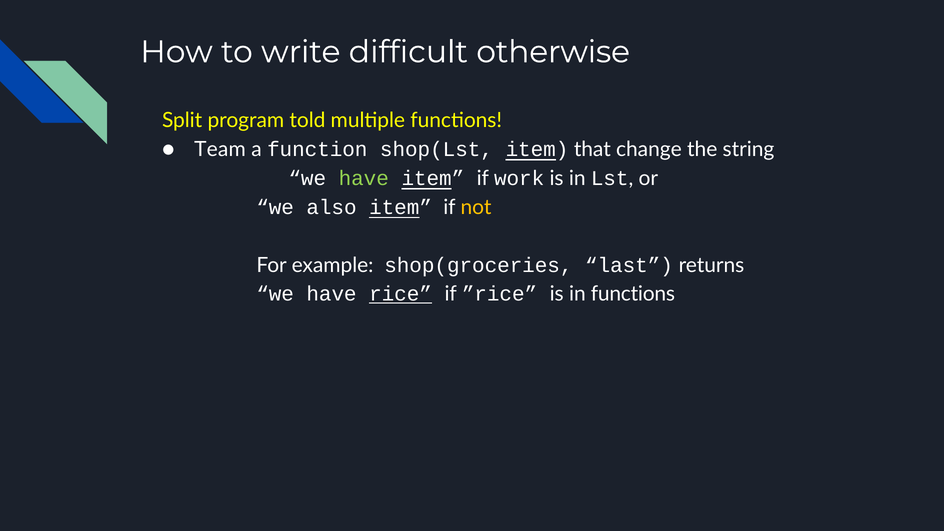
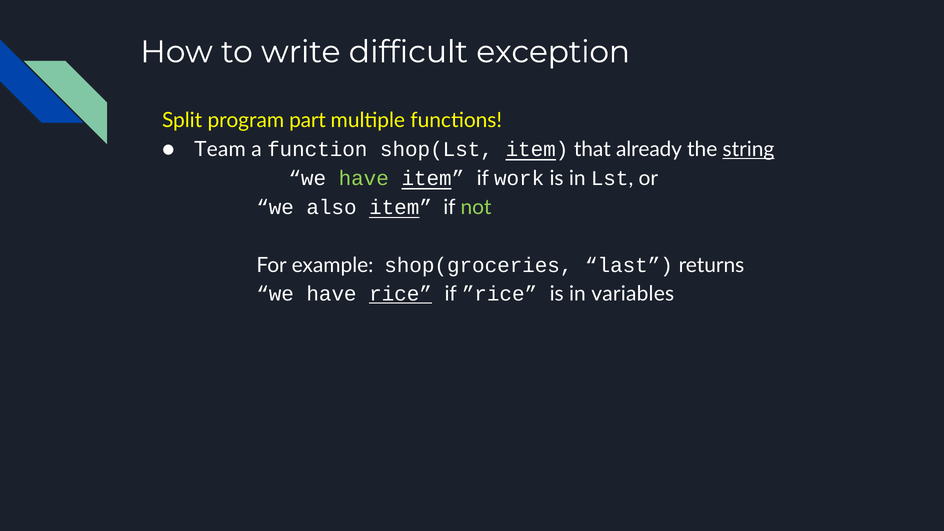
otherwise: otherwise -> exception
told: told -> part
change: change -> already
string underline: none -> present
not colour: yellow -> light green
in functions: functions -> variables
